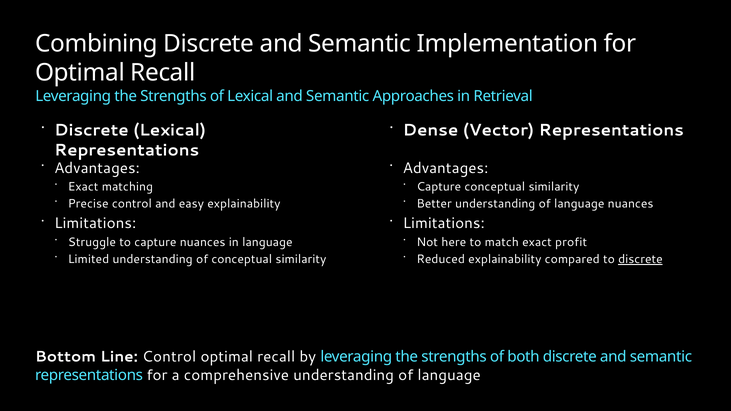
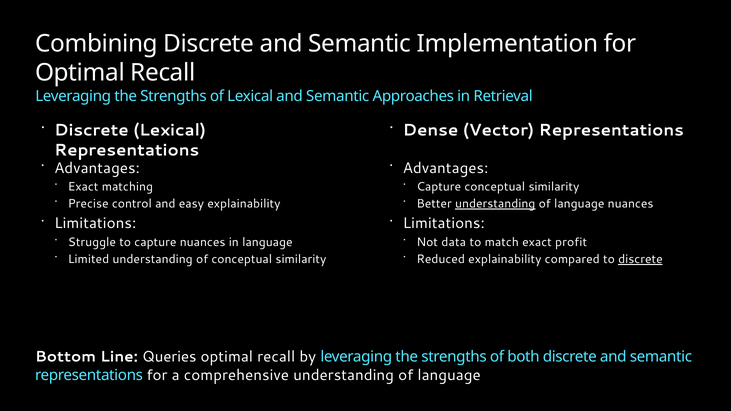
understanding at (495, 204) underline: none -> present
here: here -> data
Line Control: Control -> Queries
